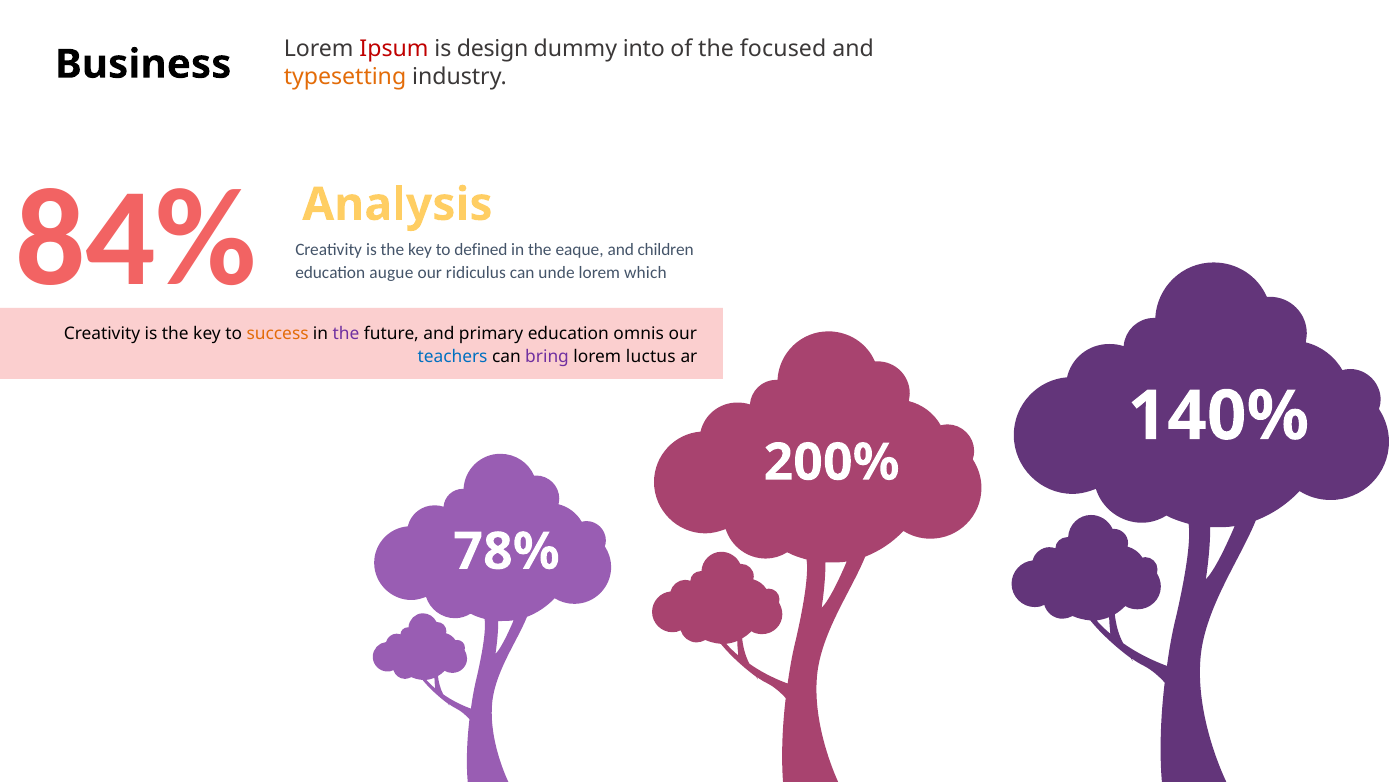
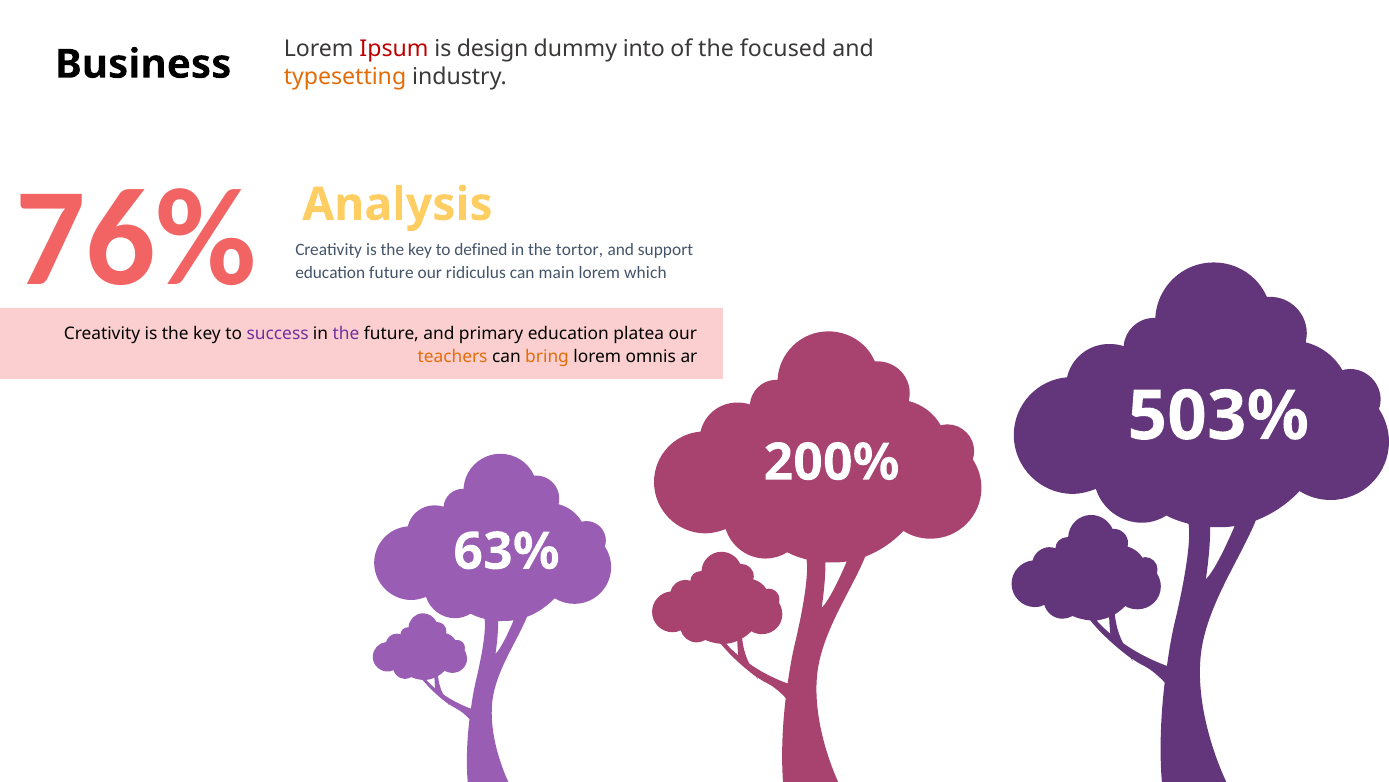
84%: 84% -> 76%
eaque: eaque -> tortor
children: children -> support
education augue: augue -> future
unde: unde -> main
success colour: orange -> purple
omnis: omnis -> platea
teachers colour: blue -> orange
bring colour: purple -> orange
luctus: luctus -> omnis
140%: 140% -> 503%
78%: 78% -> 63%
